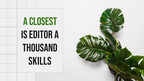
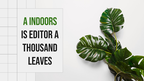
CLOSEST: CLOSEST -> INDOORS
SKILLS: SKILLS -> LEAVES
